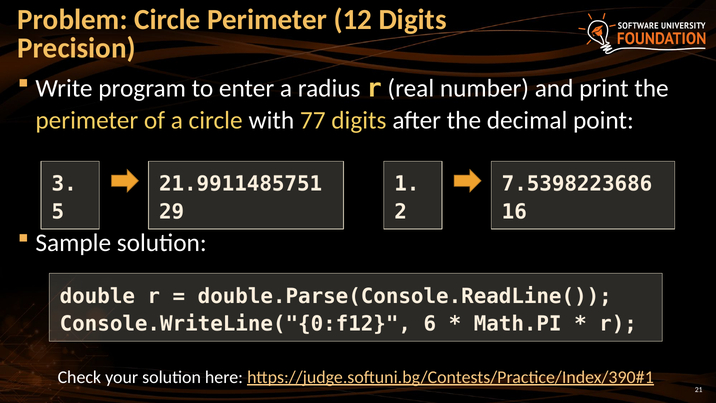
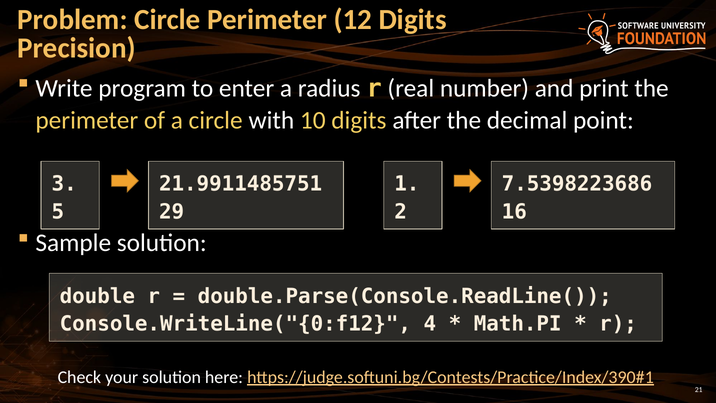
77: 77 -> 10
6: 6 -> 4
